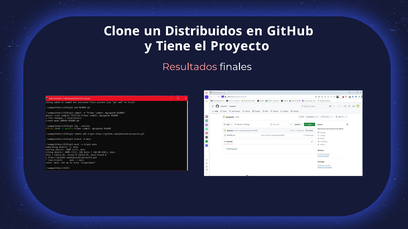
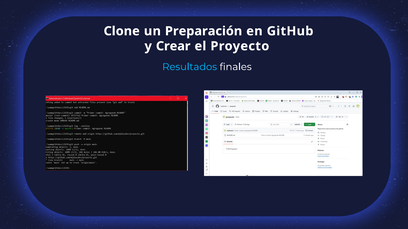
Distribuidos: Distribuidos -> Preparación
Tiene: Tiene -> Crear
Resultados colour: pink -> light blue
